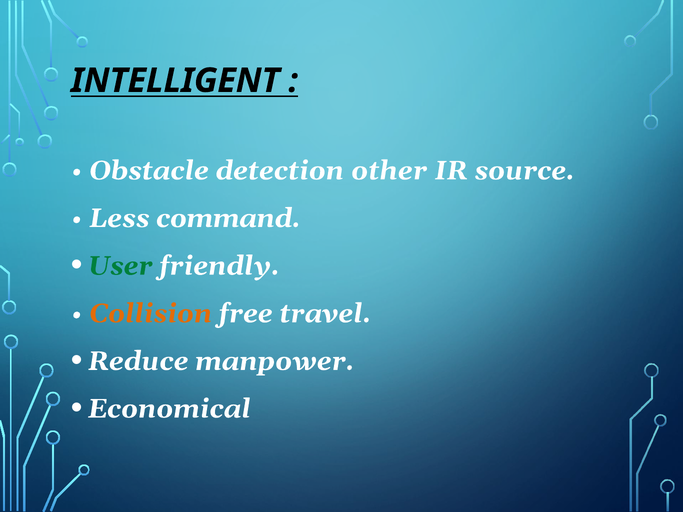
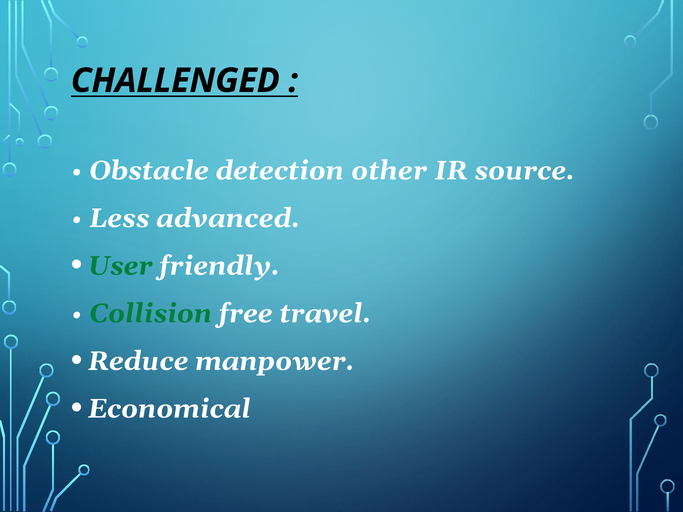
INTELLIGENT: INTELLIGENT -> CHALLENGED
command: command -> advanced
Collision colour: orange -> green
